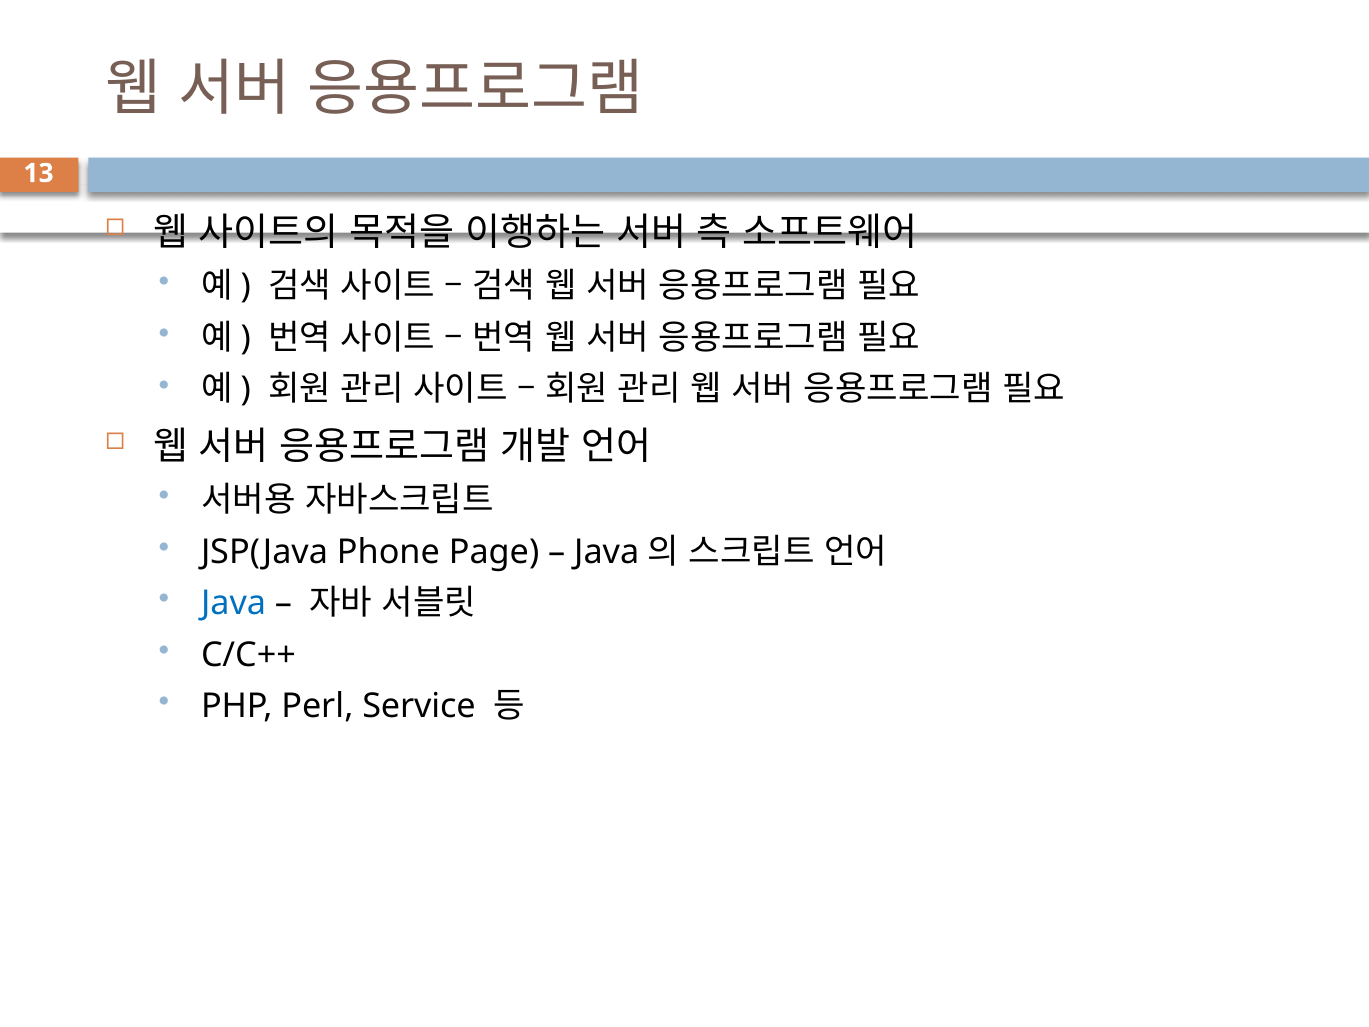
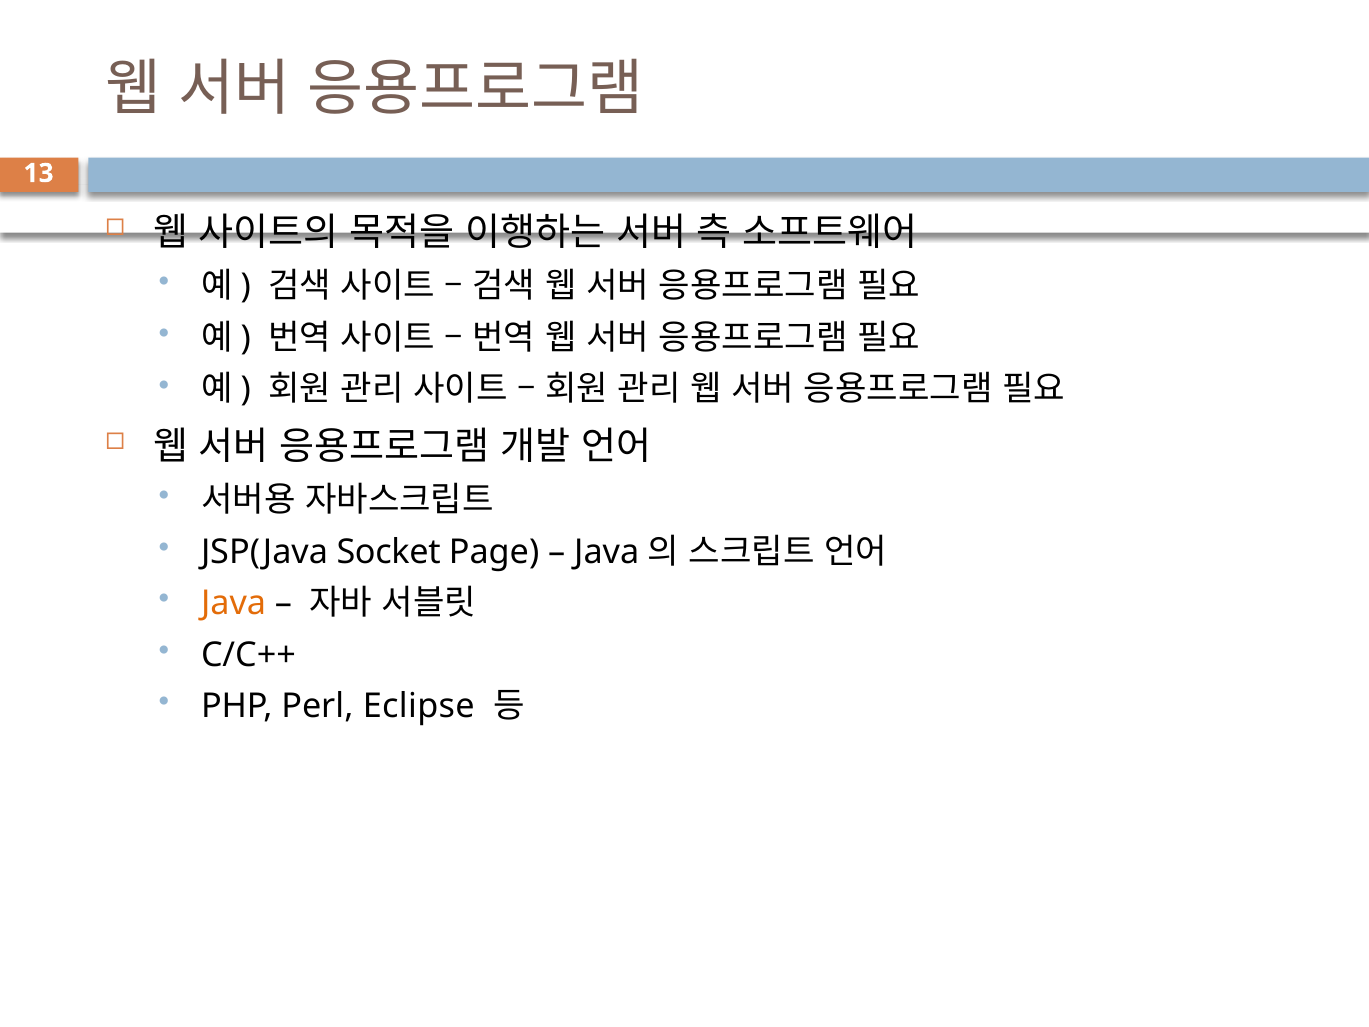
Phone: Phone -> Socket
Java colour: blue -> orange
Service: Service -> Eclipse
